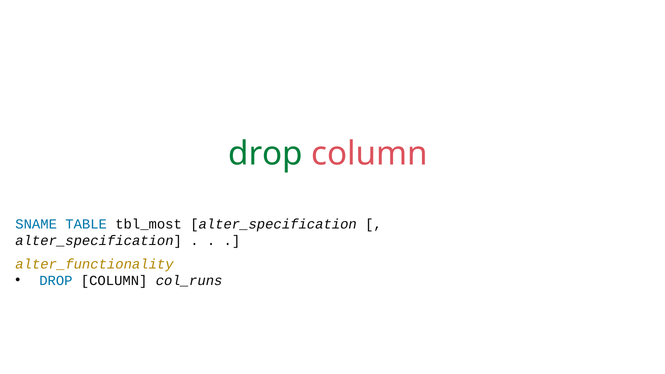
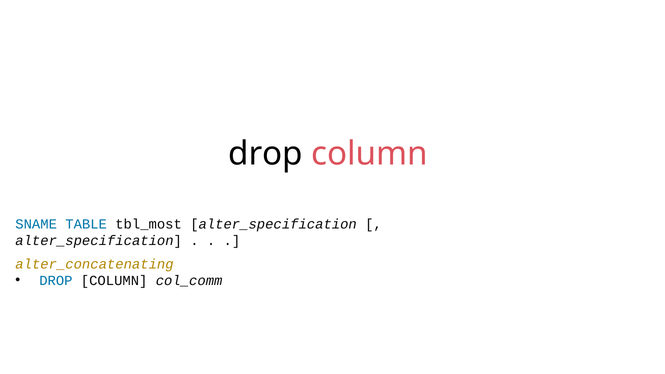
drop at (266, 154) colour: green -> black
alter_functionality: alter_functionality -> alter_concatenating
col_runs: col_runs -> col_comm
